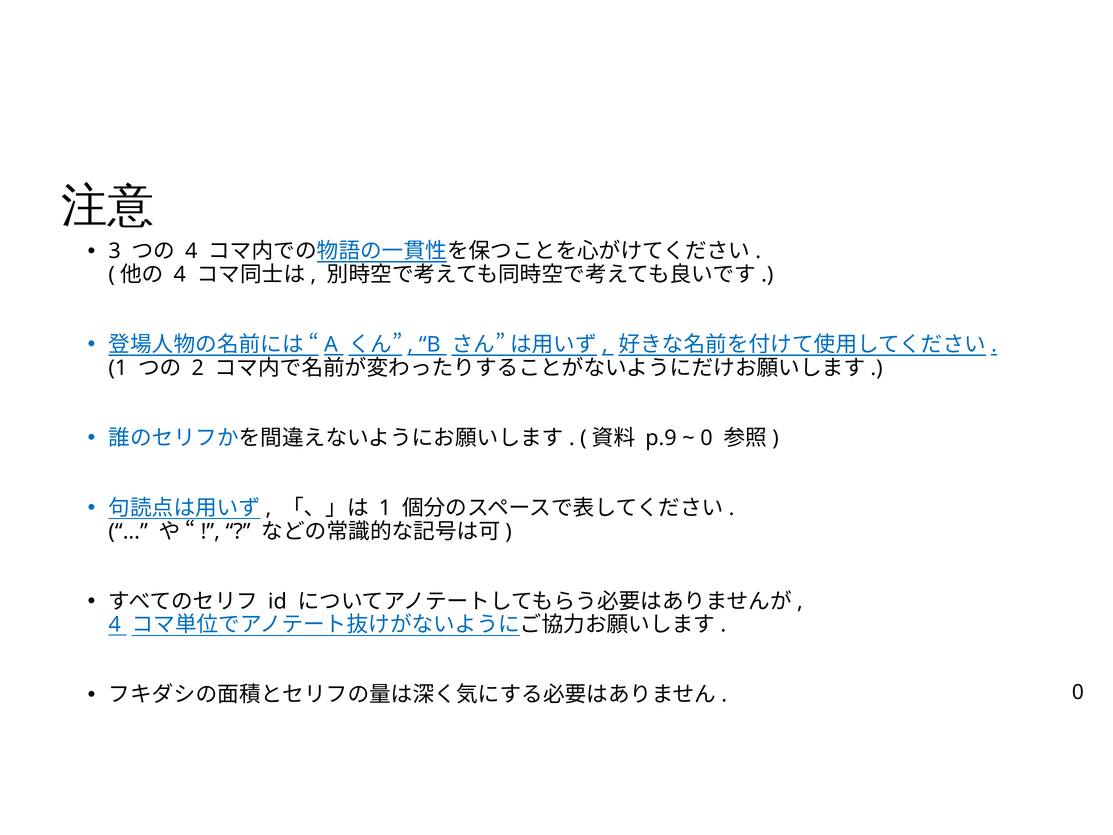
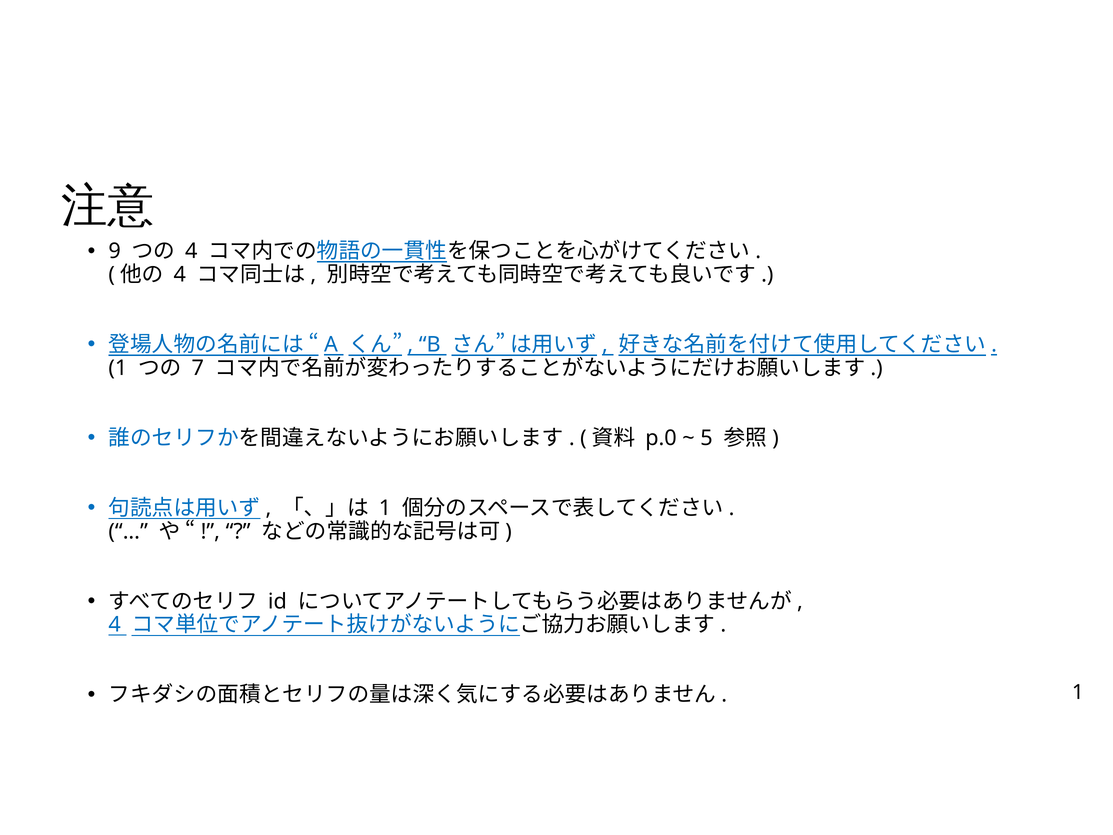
3: 3 -> 9
2: 2 -> 7
p.9: p.9 -> p.0
0 at (706, 438): 0 -> 5
0 at (1078, 692): 0 -> 1
